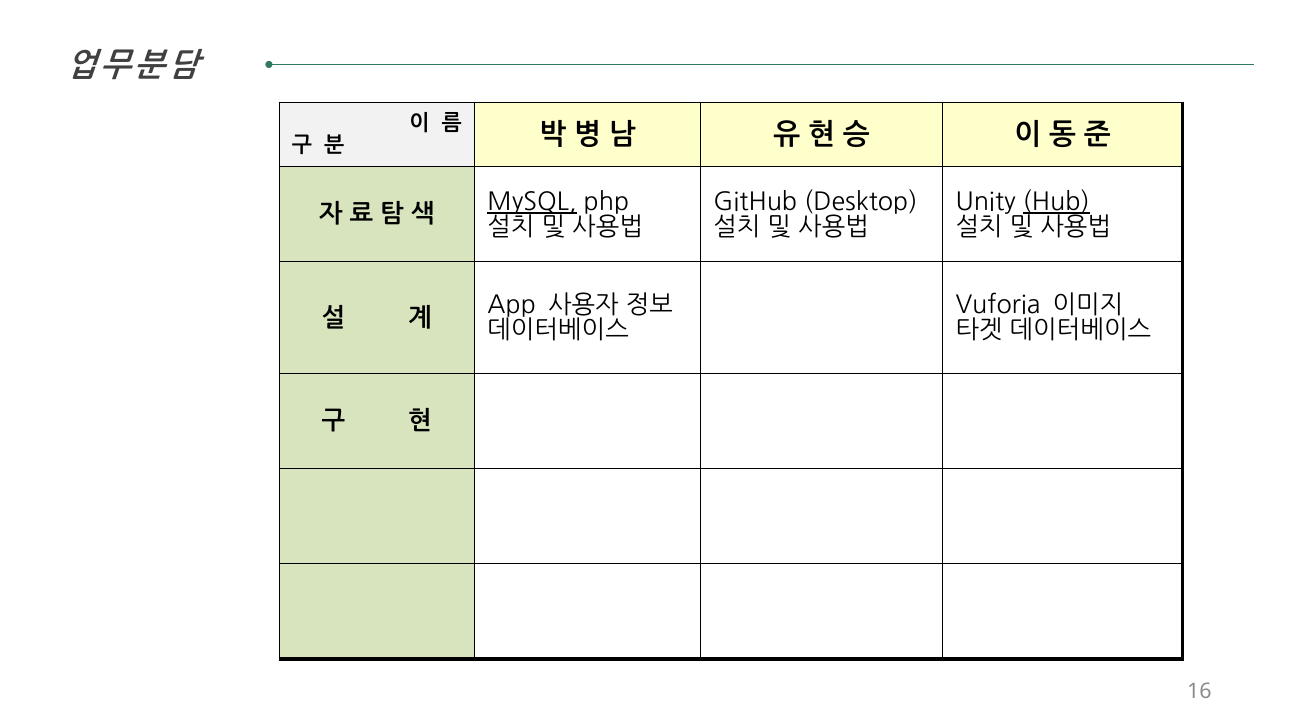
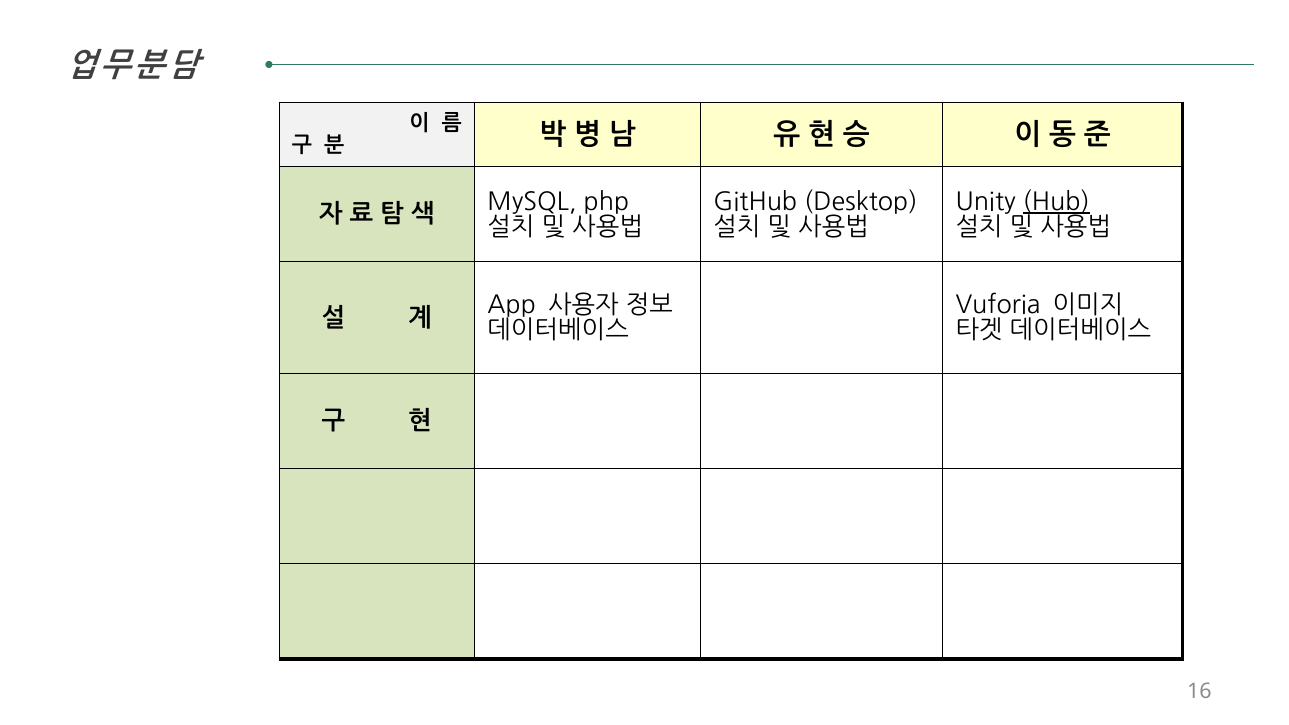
MySQL underline: present -> none
